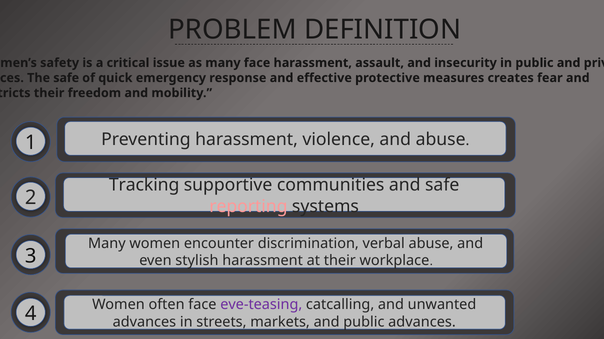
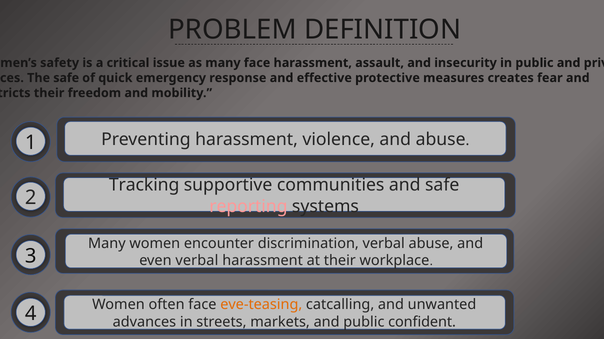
even stylish: stylish -> verbal
eve-teasing colour: purple -> orange
public advances: advances -> confident
